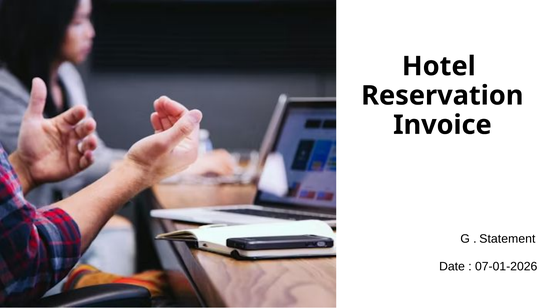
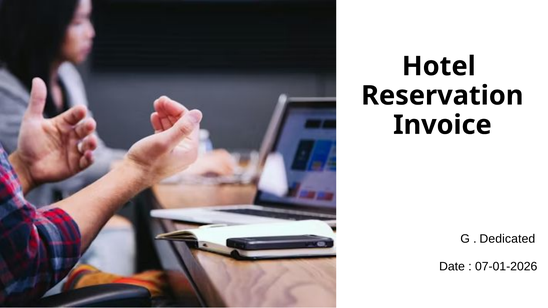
Statement: Statement -> Dedicated
